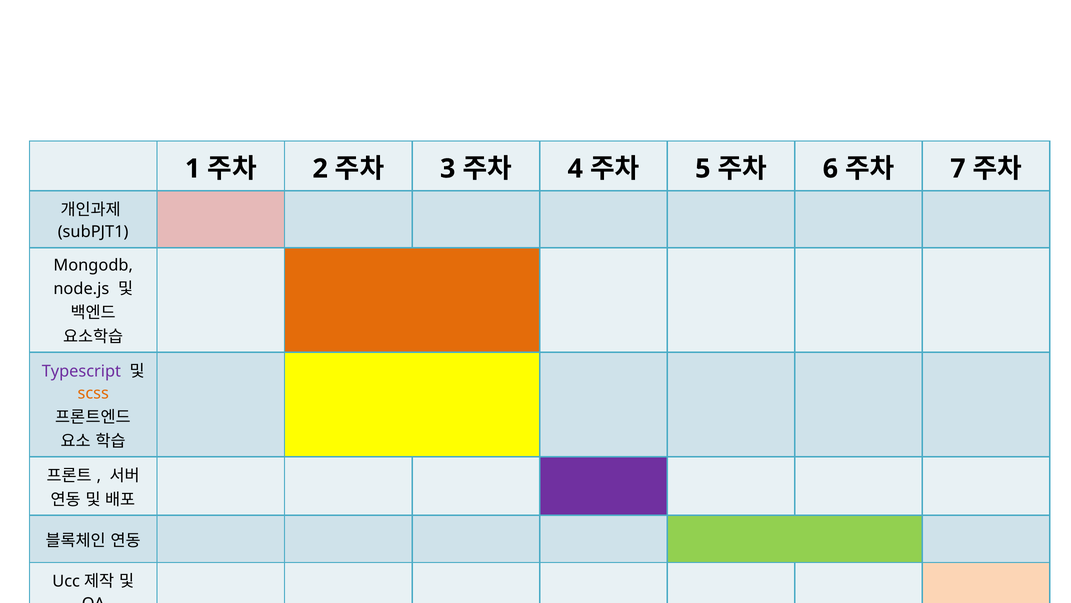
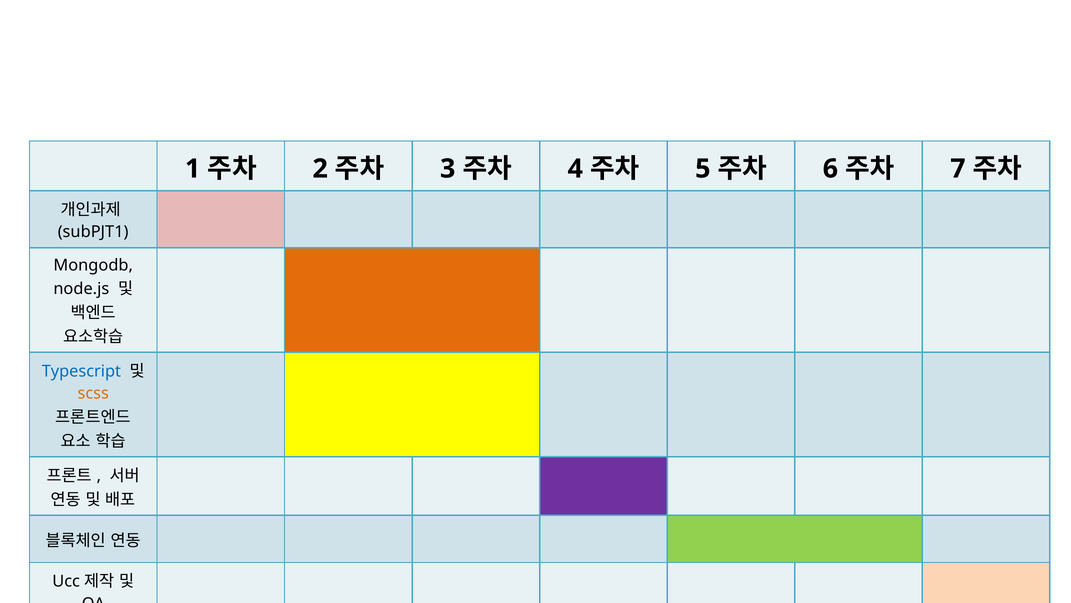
Typescript colour: purple -> blue
